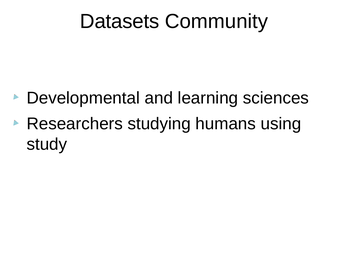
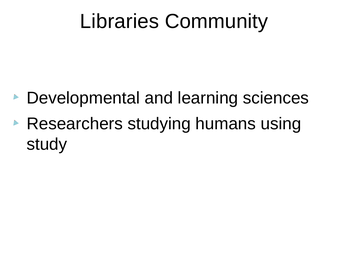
Datasets: Datasets -> Libraries
